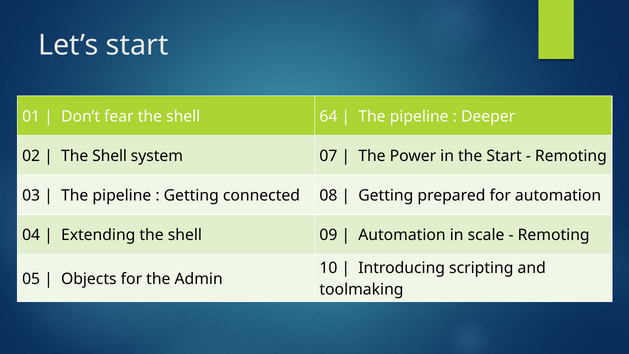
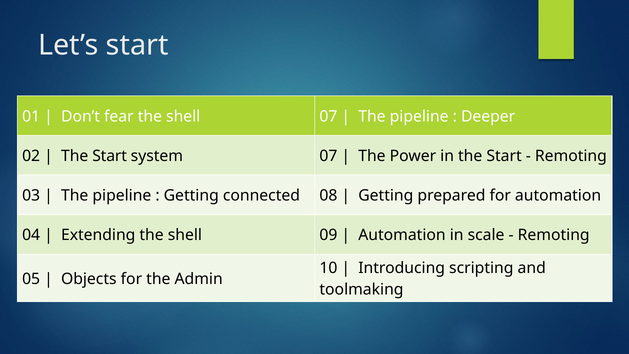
shell 64: 64 -> 07
Shell at (110, 156): Shell -> Start
